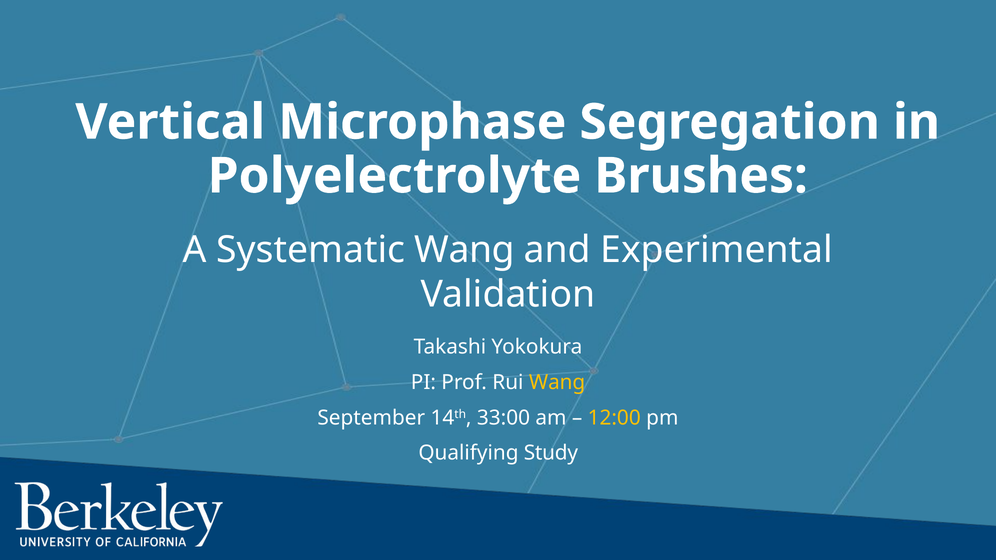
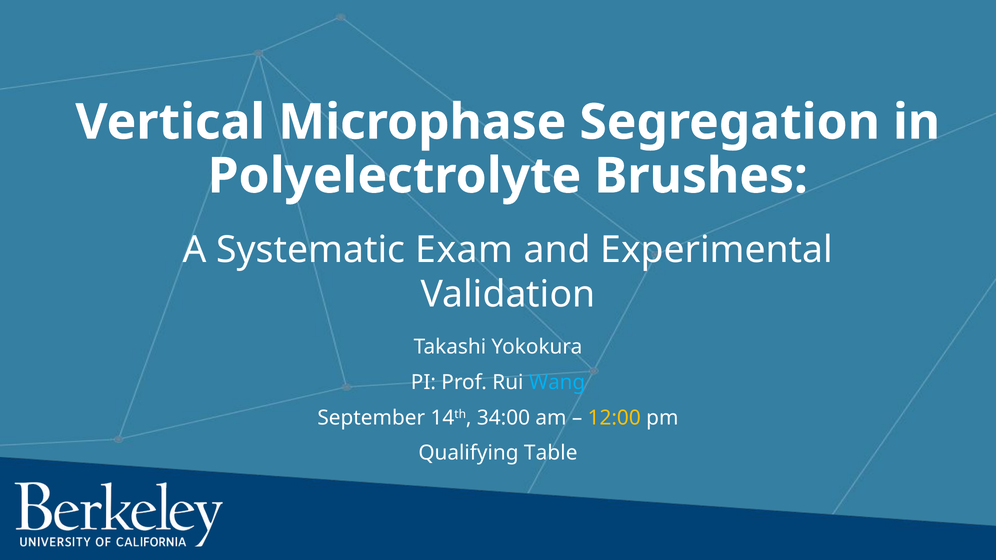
Systematic Wang: Wang -> Exam
Wang at (557, 383) colour: yellow -> light blue
33:00: 33:00 -> 34:00
Study: Study -> Table
